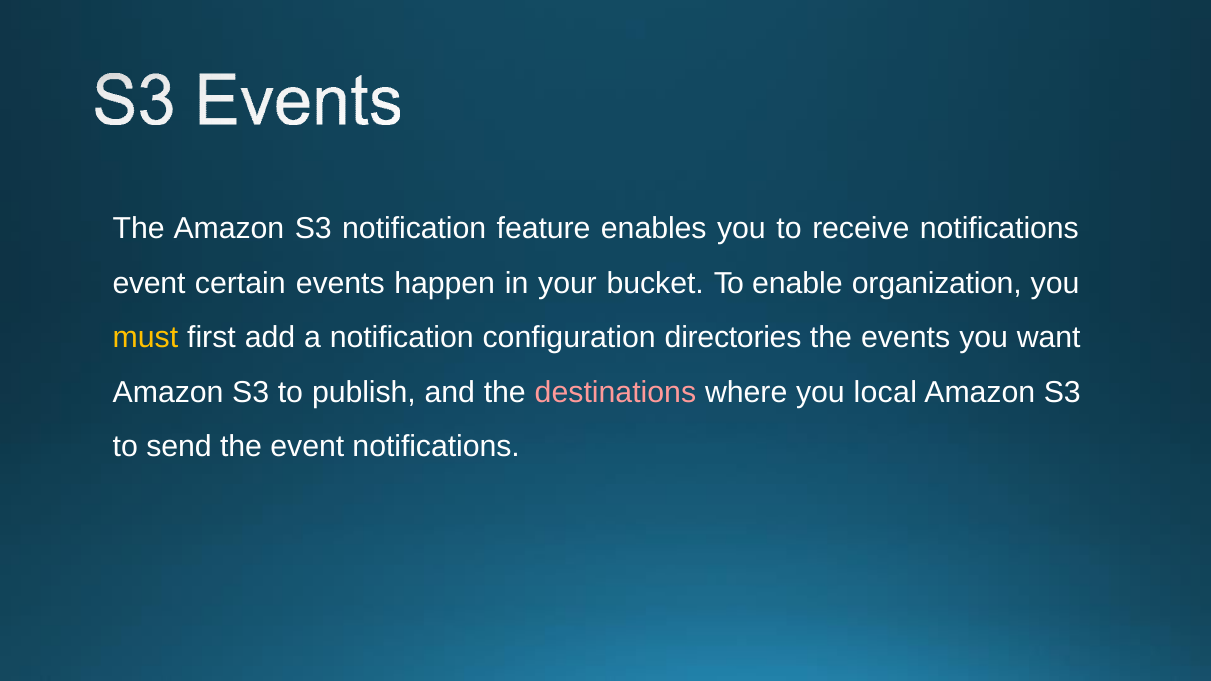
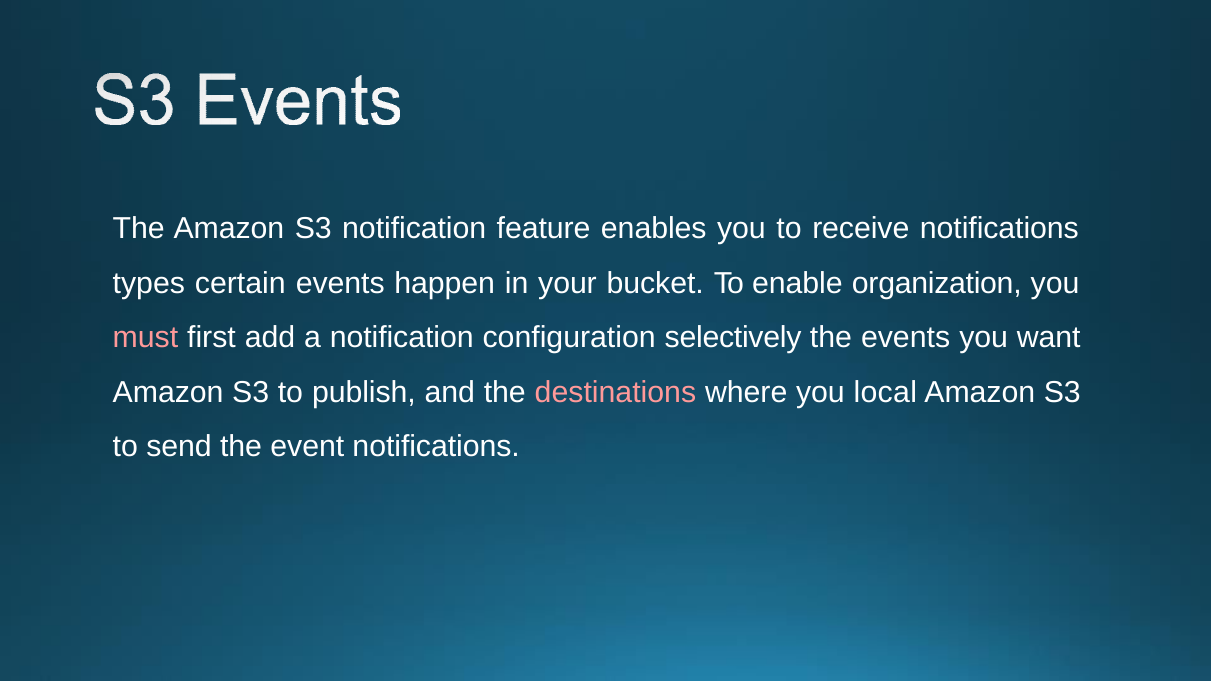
event at (149, 283): event -> types
must colour: yellow -> pink
directories: directories -> selectively
